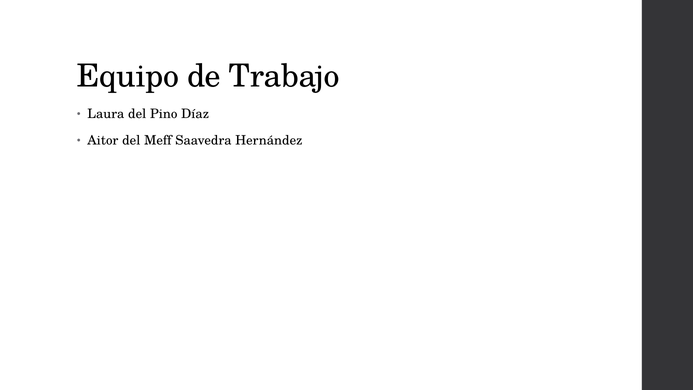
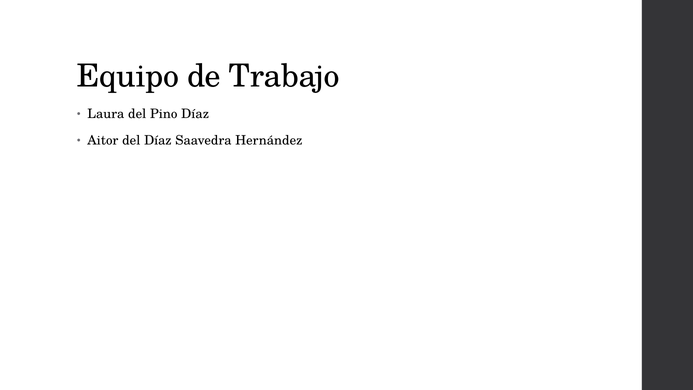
del Meff: Meff -> Díaz
